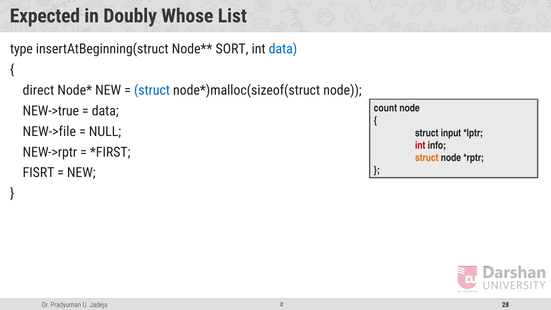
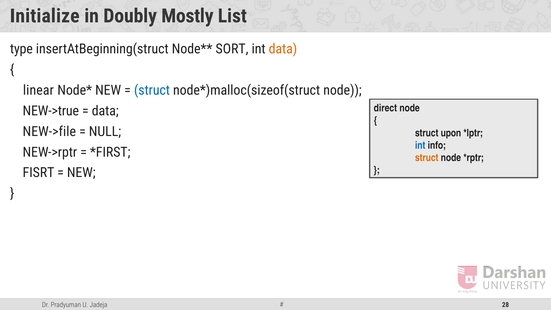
Expected: Expected -> Initialize
Whose: Whose -> Mostly
data at (283, 49) colour: blue -> orange
direct: direct -> linear
count: count -> direct
input: input -> upon
int at (420, 145) colour: red -> blue
